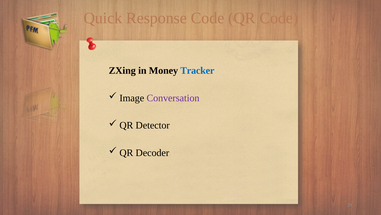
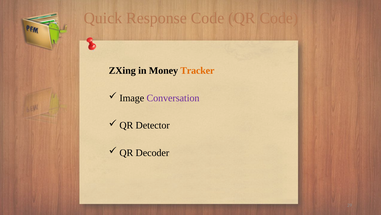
Tracker colour: blue -> orange
